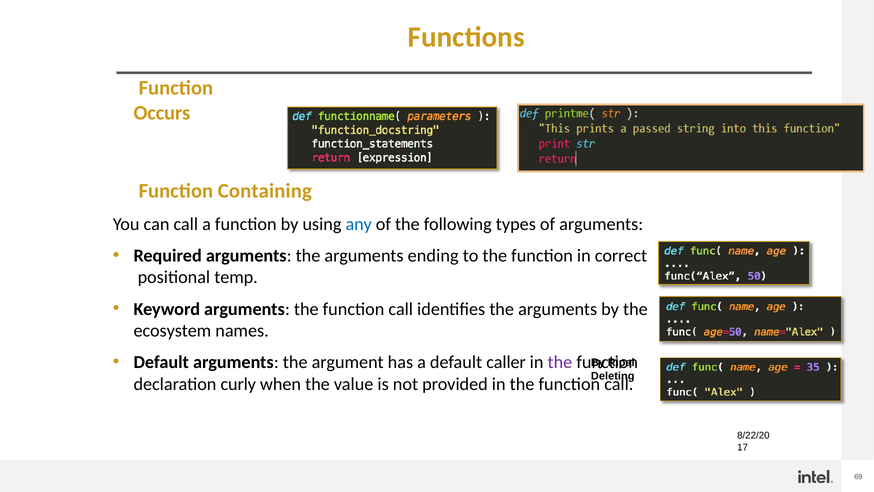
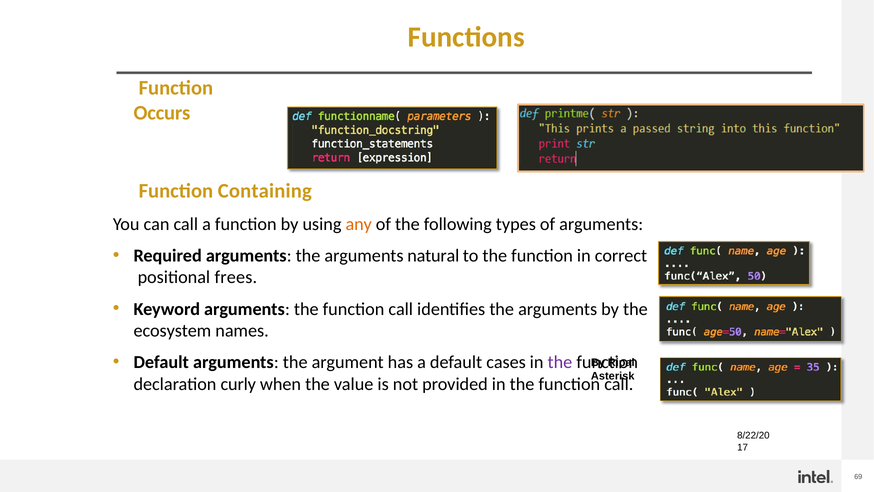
any colour: blue -> orange
ending: ending -> natural
temp: temp -> frees
caller: caller -> cases
Deleting: Deleting -> Asterisk
